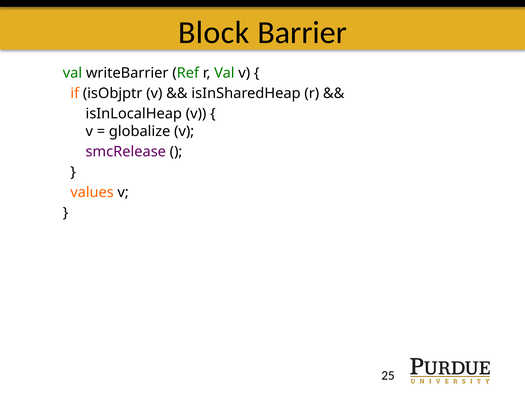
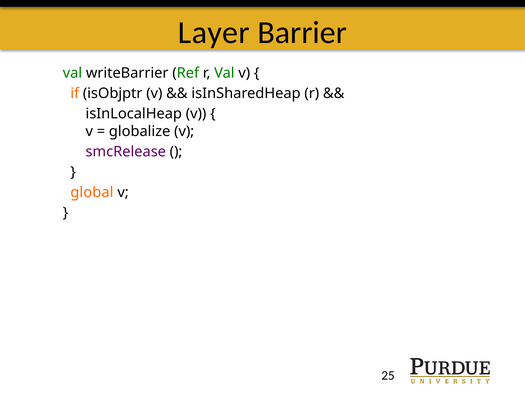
Block: Block -> Layer
values: values -> global
